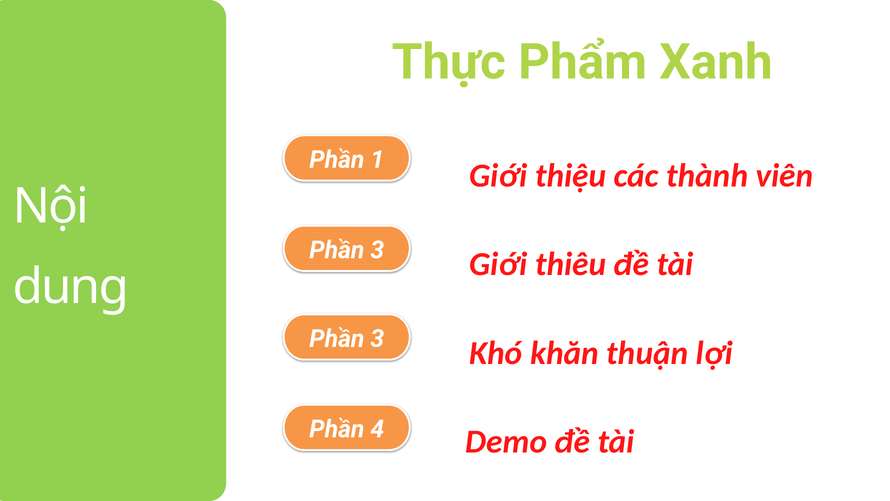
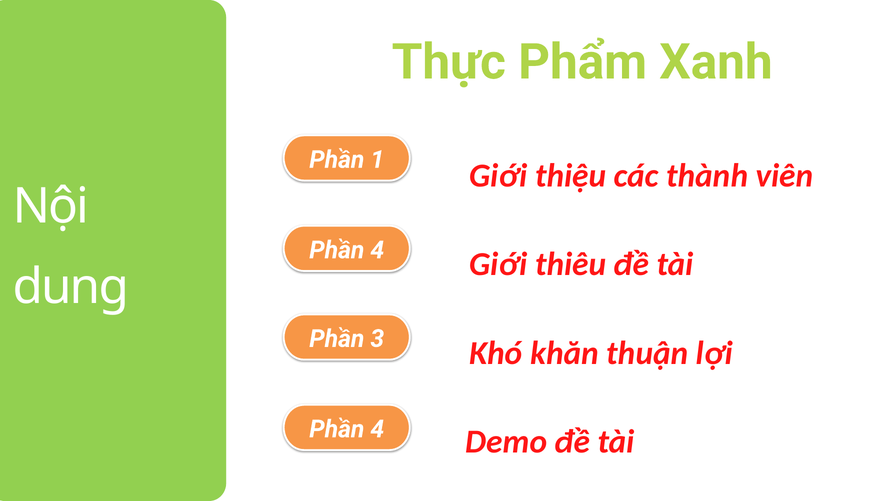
3 at (377, 250): 3 -> 4
